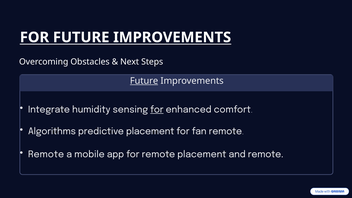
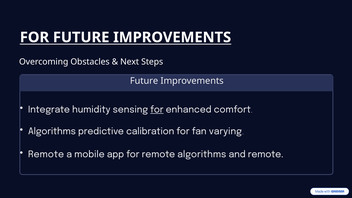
Future at (144, 81) underline: present -> none
predictive placement: placement -> calibration
fan remote: remote -> varying
remote placement: placement -> algorithms
